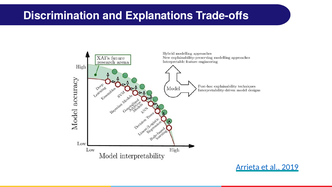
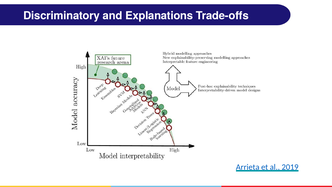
Discrimination: Discrimination -> Discriminatory
